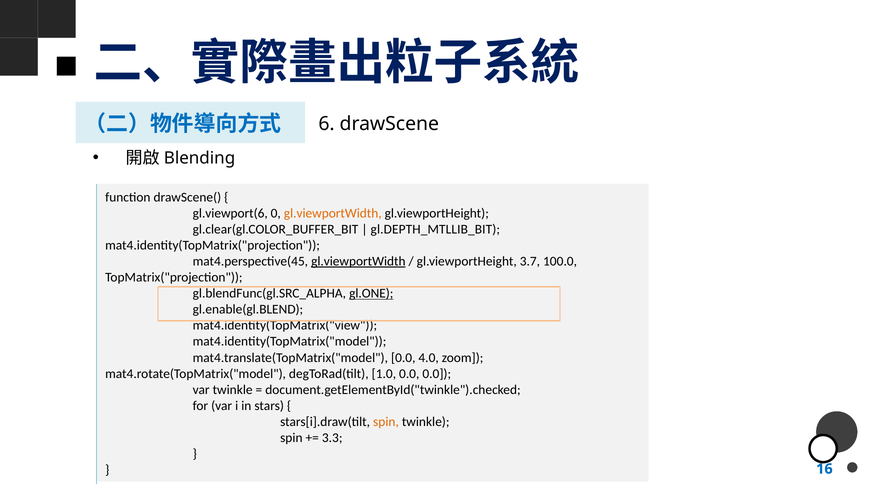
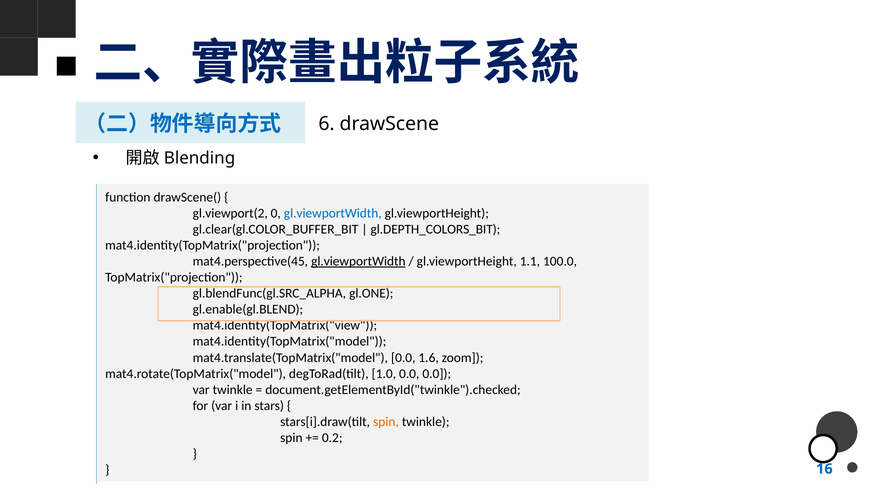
gl.viewport(6: gl.viewport(6 -> gl.viewport(2
gl.viewportWidth at (333, 213) colour: orange -> blue
gl.DEPTH_MTLLIB_BIT: gl.DEPTH_MTLLIB_BIT -> gl.DEPTH_COLORS_BIT
3.7: 3.7 -> 1.1
gl.ONE underline: present -> none
4.0: 4.0 -> 1.6
3.3: 3.3 -> 0.2
